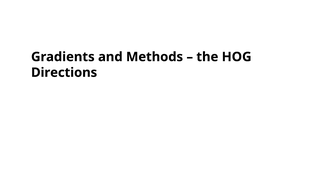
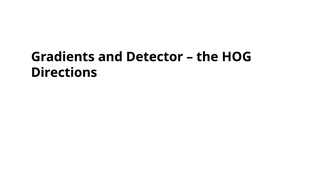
Methods: Methods -> Detector
